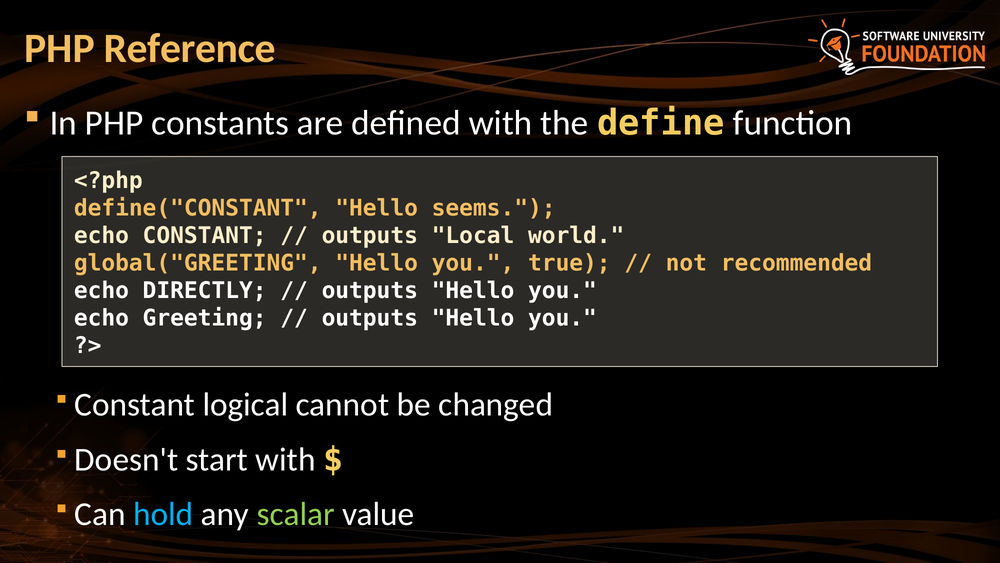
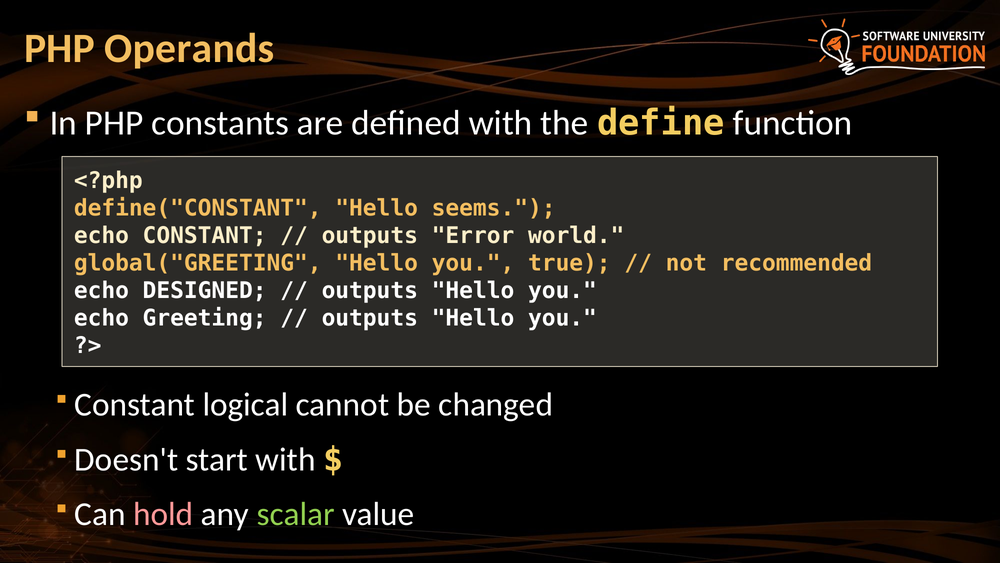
Reference: Reference -> Operands
Local: Local -> Error
DIRECTLY: DIRECTLY -> DESIGNED
hold colour: light blue -> pink
